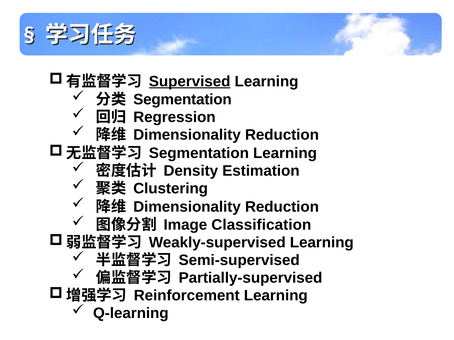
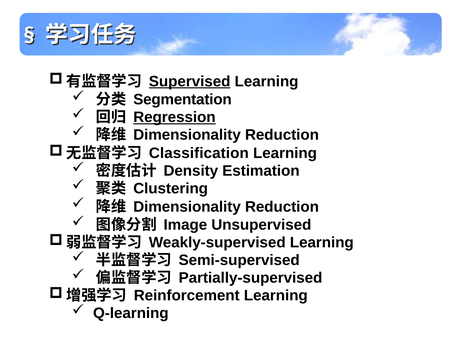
Regression underline: none -> present
Segmentation at (199, 153): Segmentation -> Classification
Classification: Classification -> Unsupervised
